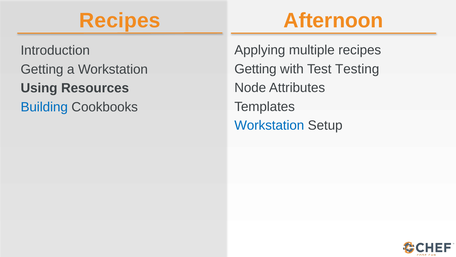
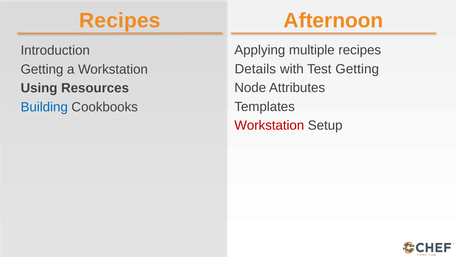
Getting at (255, 69): Getting -> Details
Test Testing: Testing -> Getting
Workstation at (269, 125) colour: blue -> red
